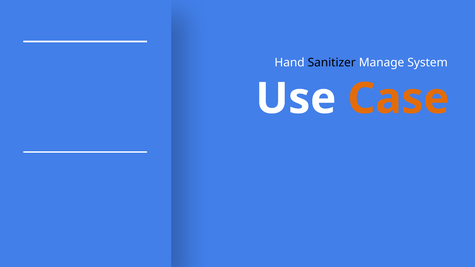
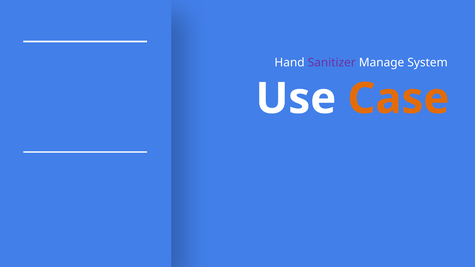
Sanitizer colour: black -> purple
